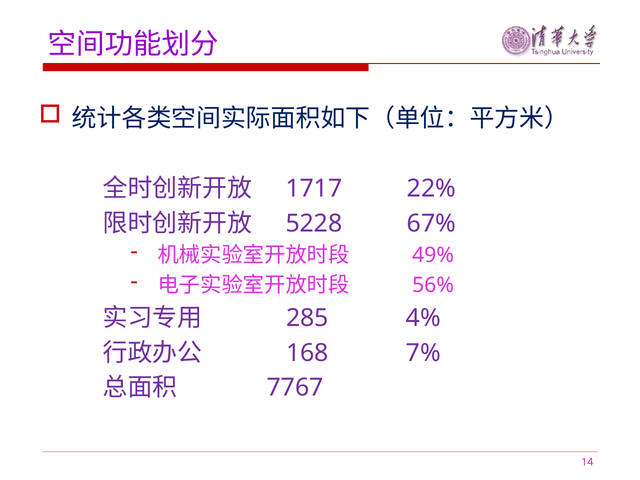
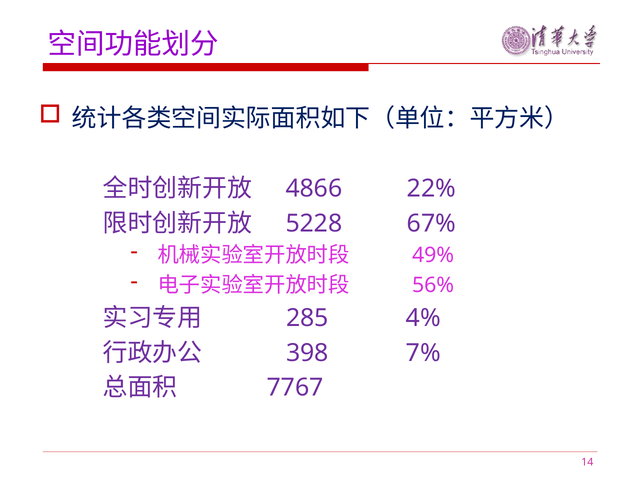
1717: 1717 -> 4866
168: 168 -> 398
